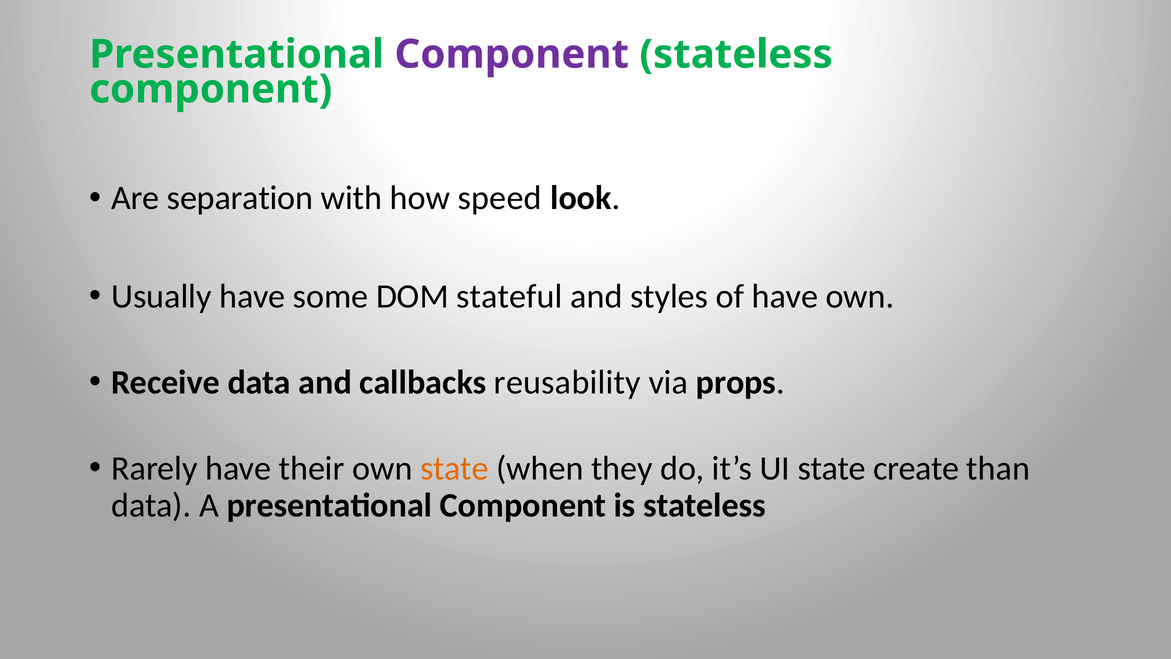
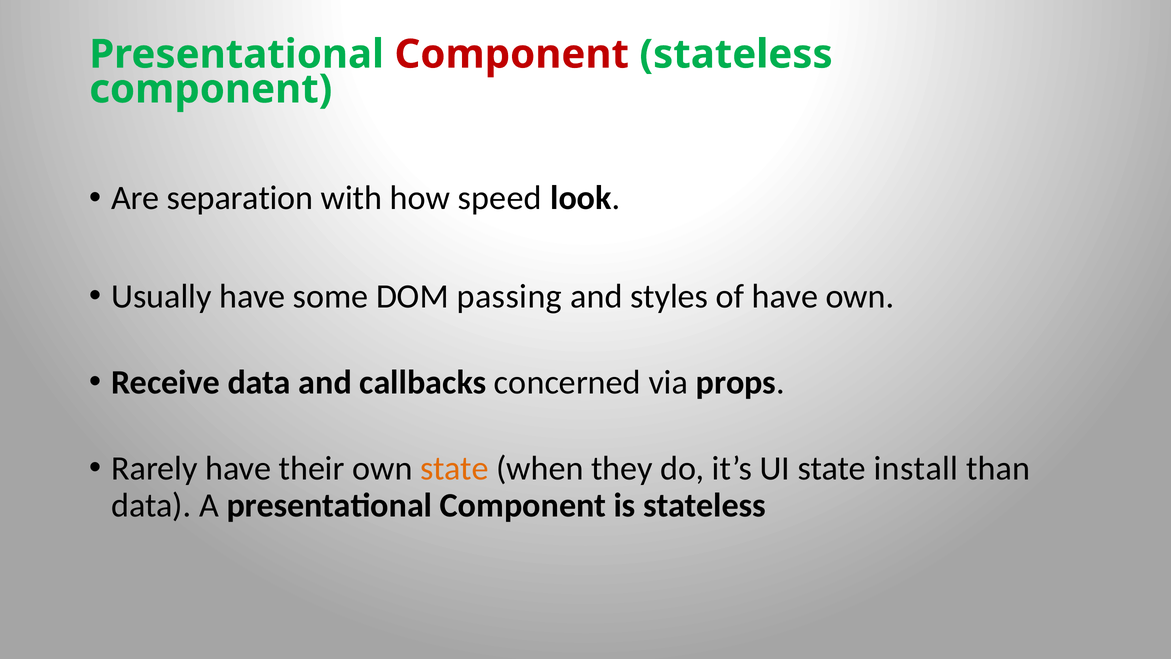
Component at (512, 54) colour: purple -> red
stateful: stateful -> passing
reusability: reusability -> concerned
create: create -> install
